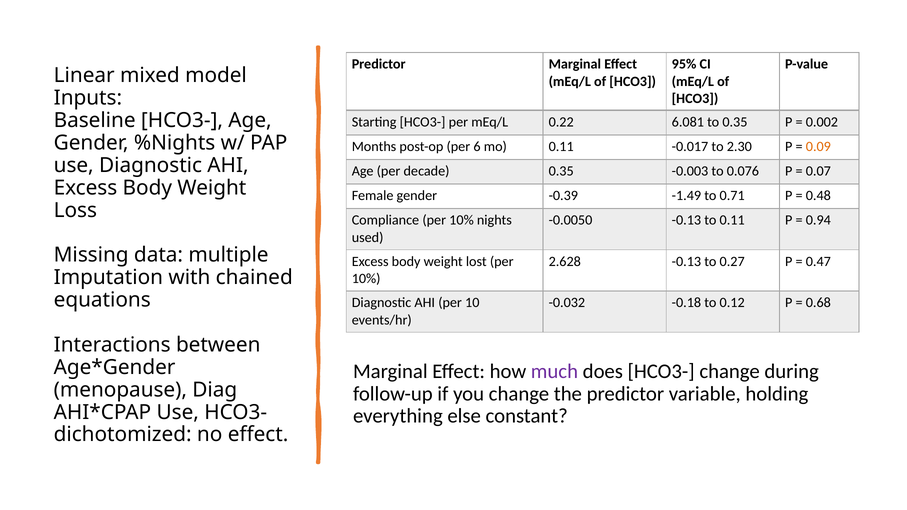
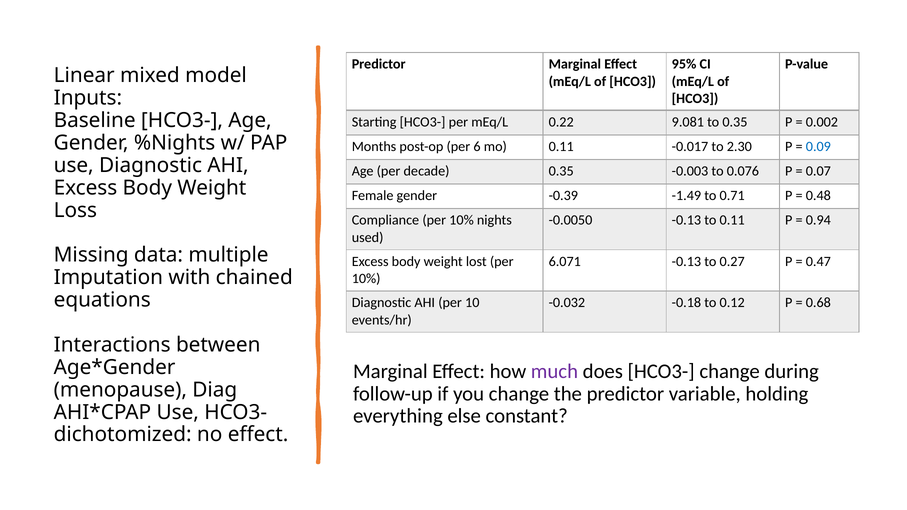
6.081: 6.081 -> 9.081
0.09 colour: orange -> blue
2.628: 2.628 -> 6.071
